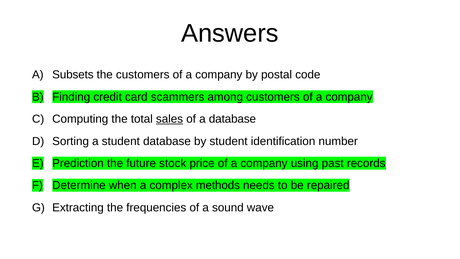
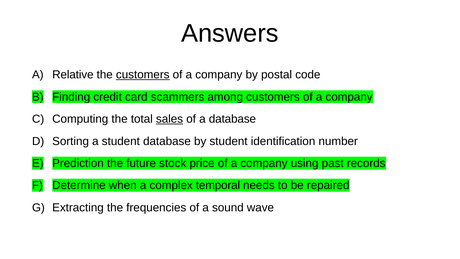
Subsets: Subsets -> Relative
customers at (143, 75) underline: none -> present
methods: methods -> temporal
